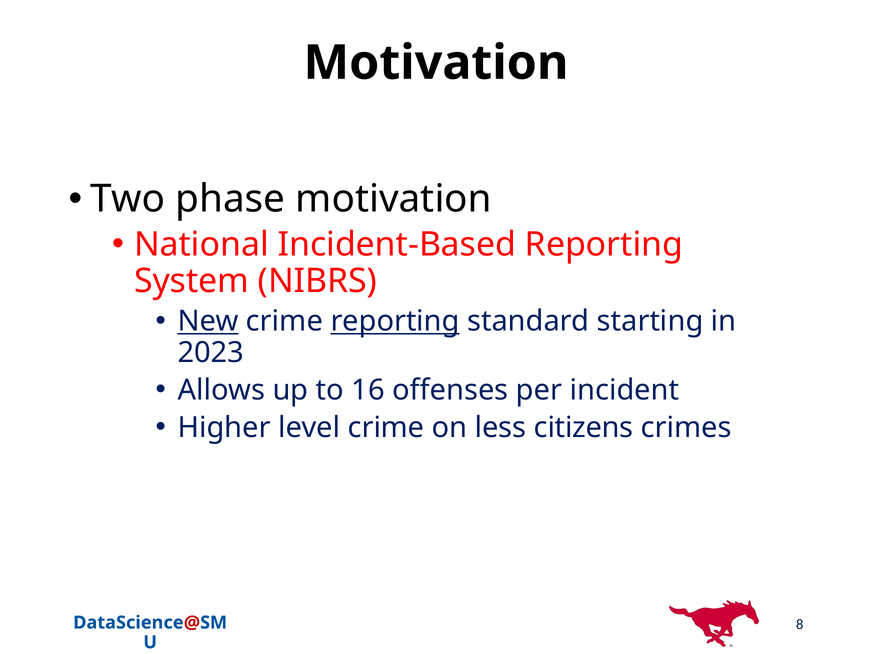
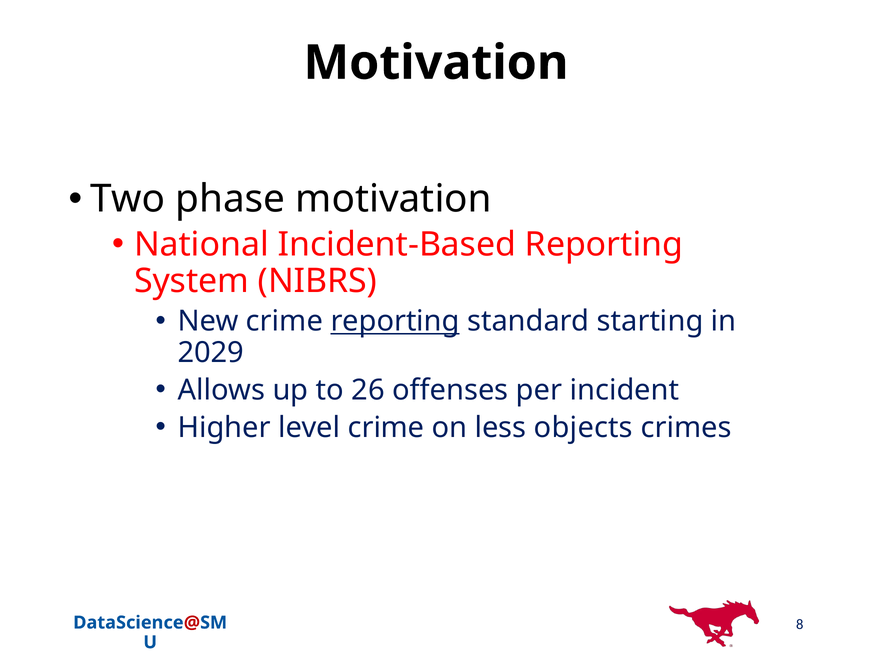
New underline: present -> none
2023: 2023 -> 2029
16: 16 -> 26
citizens: citizens -> objects
